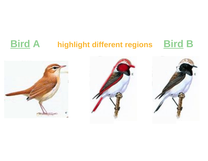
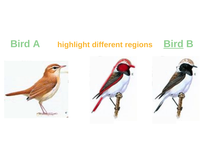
Bird at (20, 44) underline: present -> none
